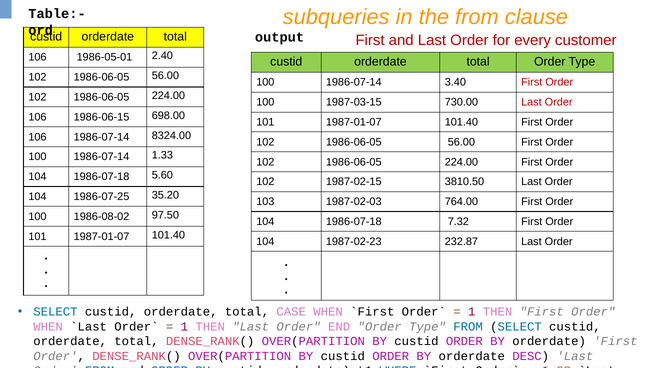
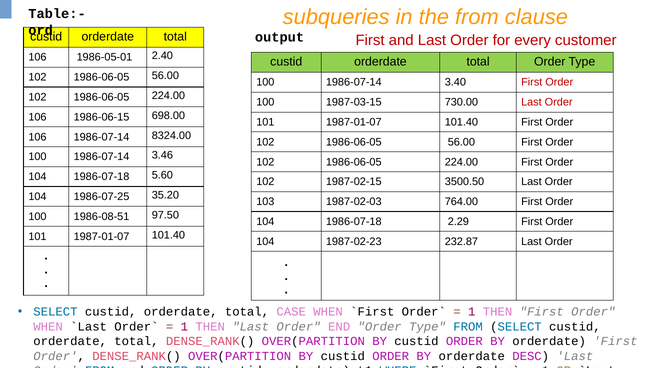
1.33: 1.33 -> 3.46
3810.50: 3810.50 -> 3500.50
1986-08-02: 1986-08-02 -> 1986-08-51
7.32: 7.32 -> 2.29
